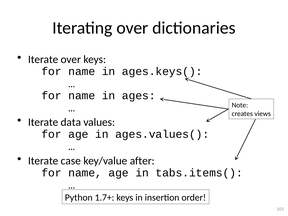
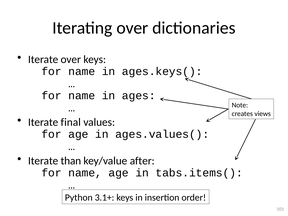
data: data -> final
case: case -> than
1.7+: 1.7+ -> 3.1+
